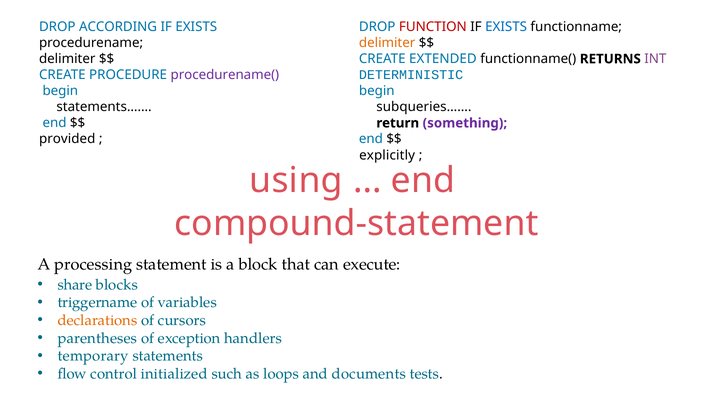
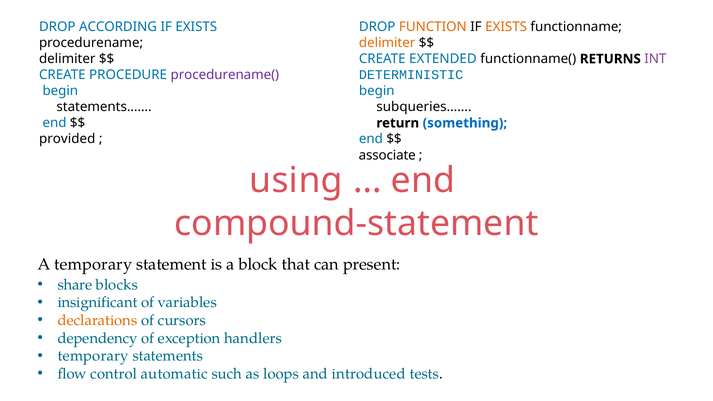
FUNCTION colour: red -> orange
EXISTS at (506, 27) colour: blue -> orange
something colour: purple -> blue
explicitly: explicitly -> associate
A processing: processing -> temporary
execute: execute -> present
triggername: triggername -> insignificant
parentheses: parentheses -> dependency
initialized: initialized -> automatic
documents: documents -> introduced
